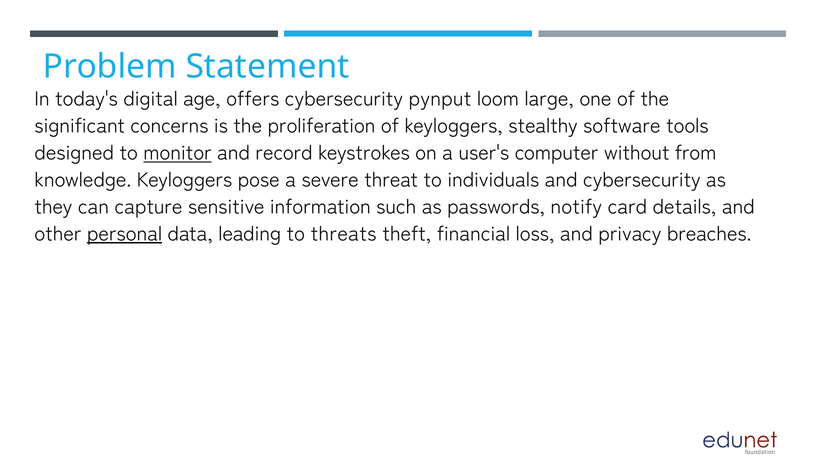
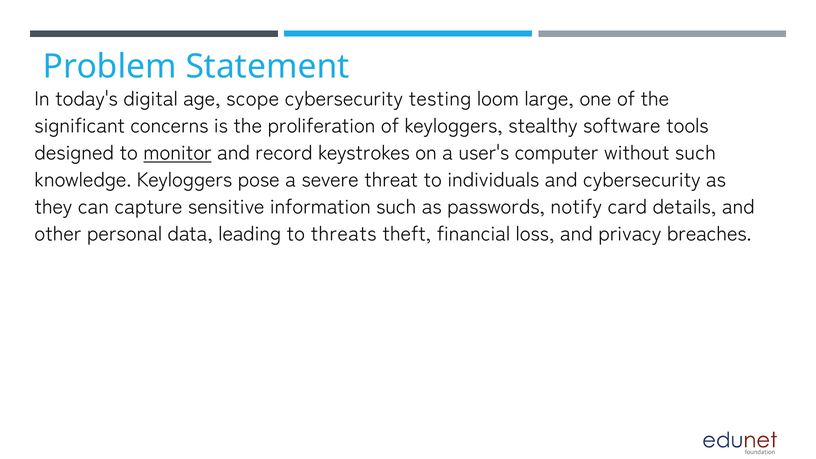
offers: offers -> scope
pynput: pynput -> testing
without from: from -> such
personal underline: present -> none
